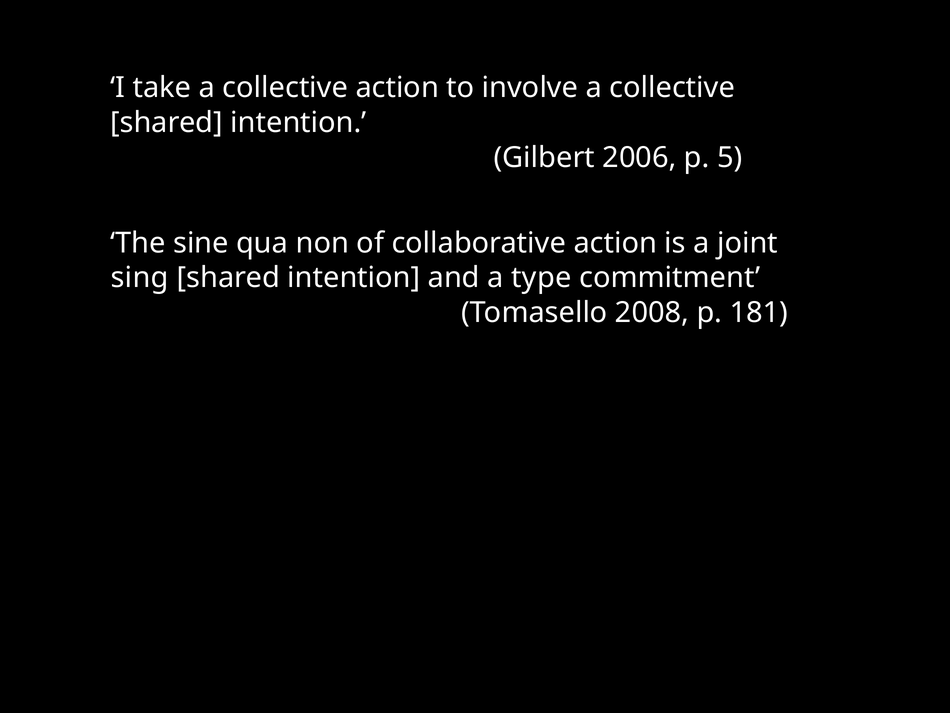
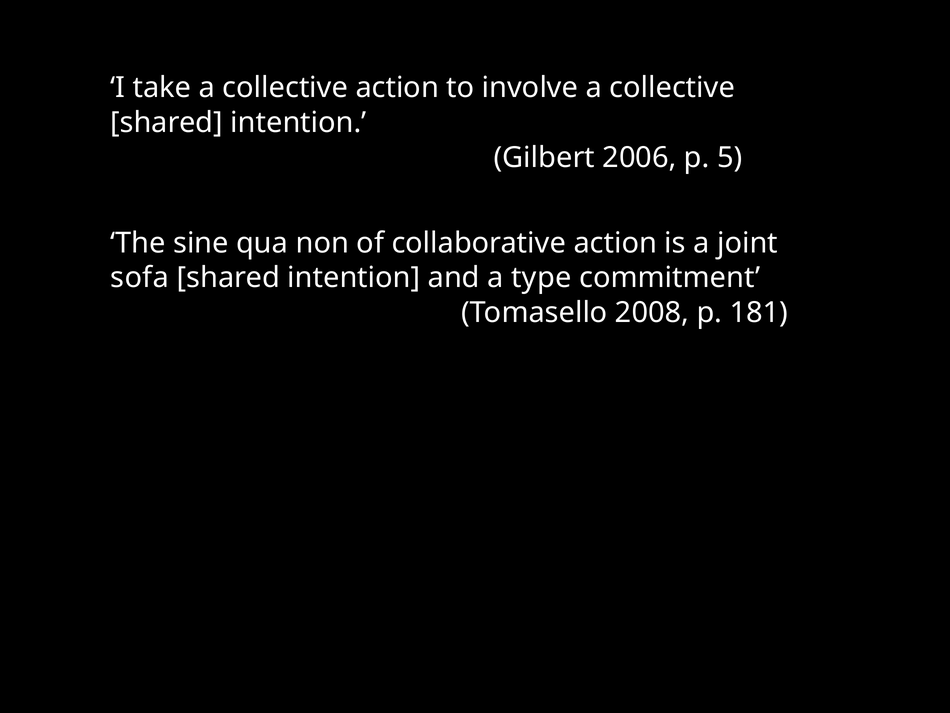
sing: sing -> sofa
